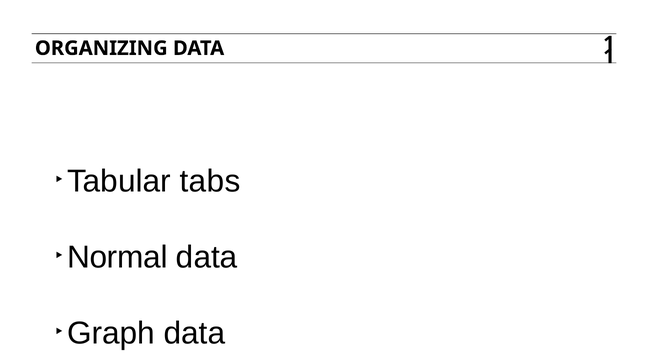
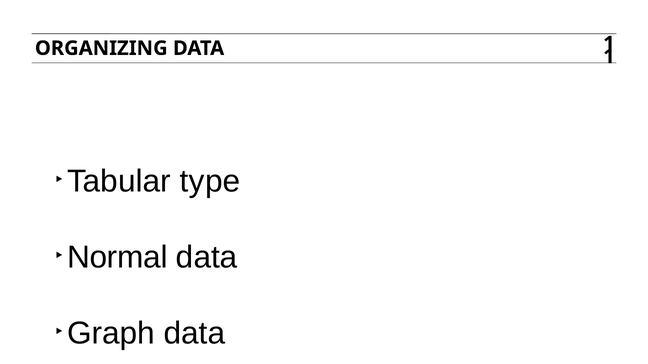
tabs: tabs -> type
